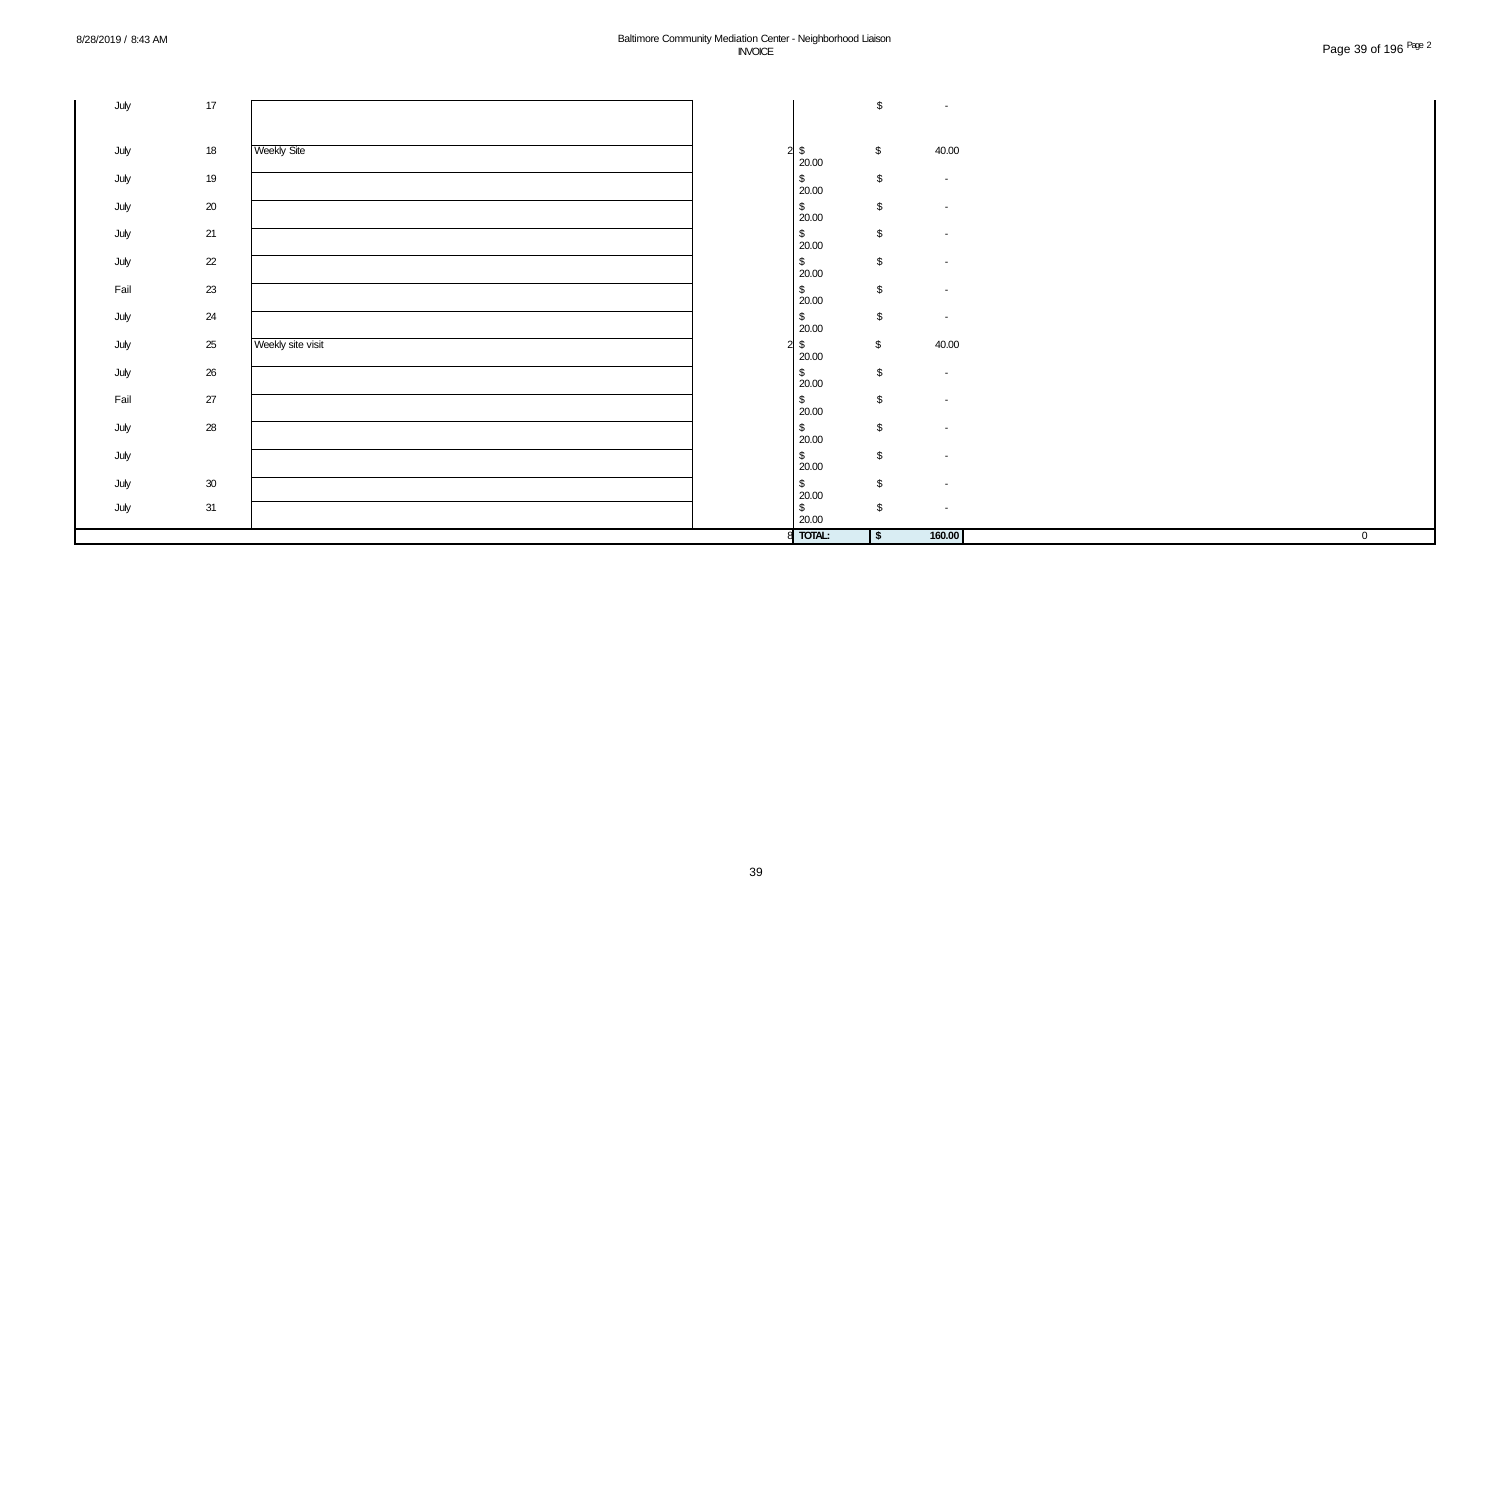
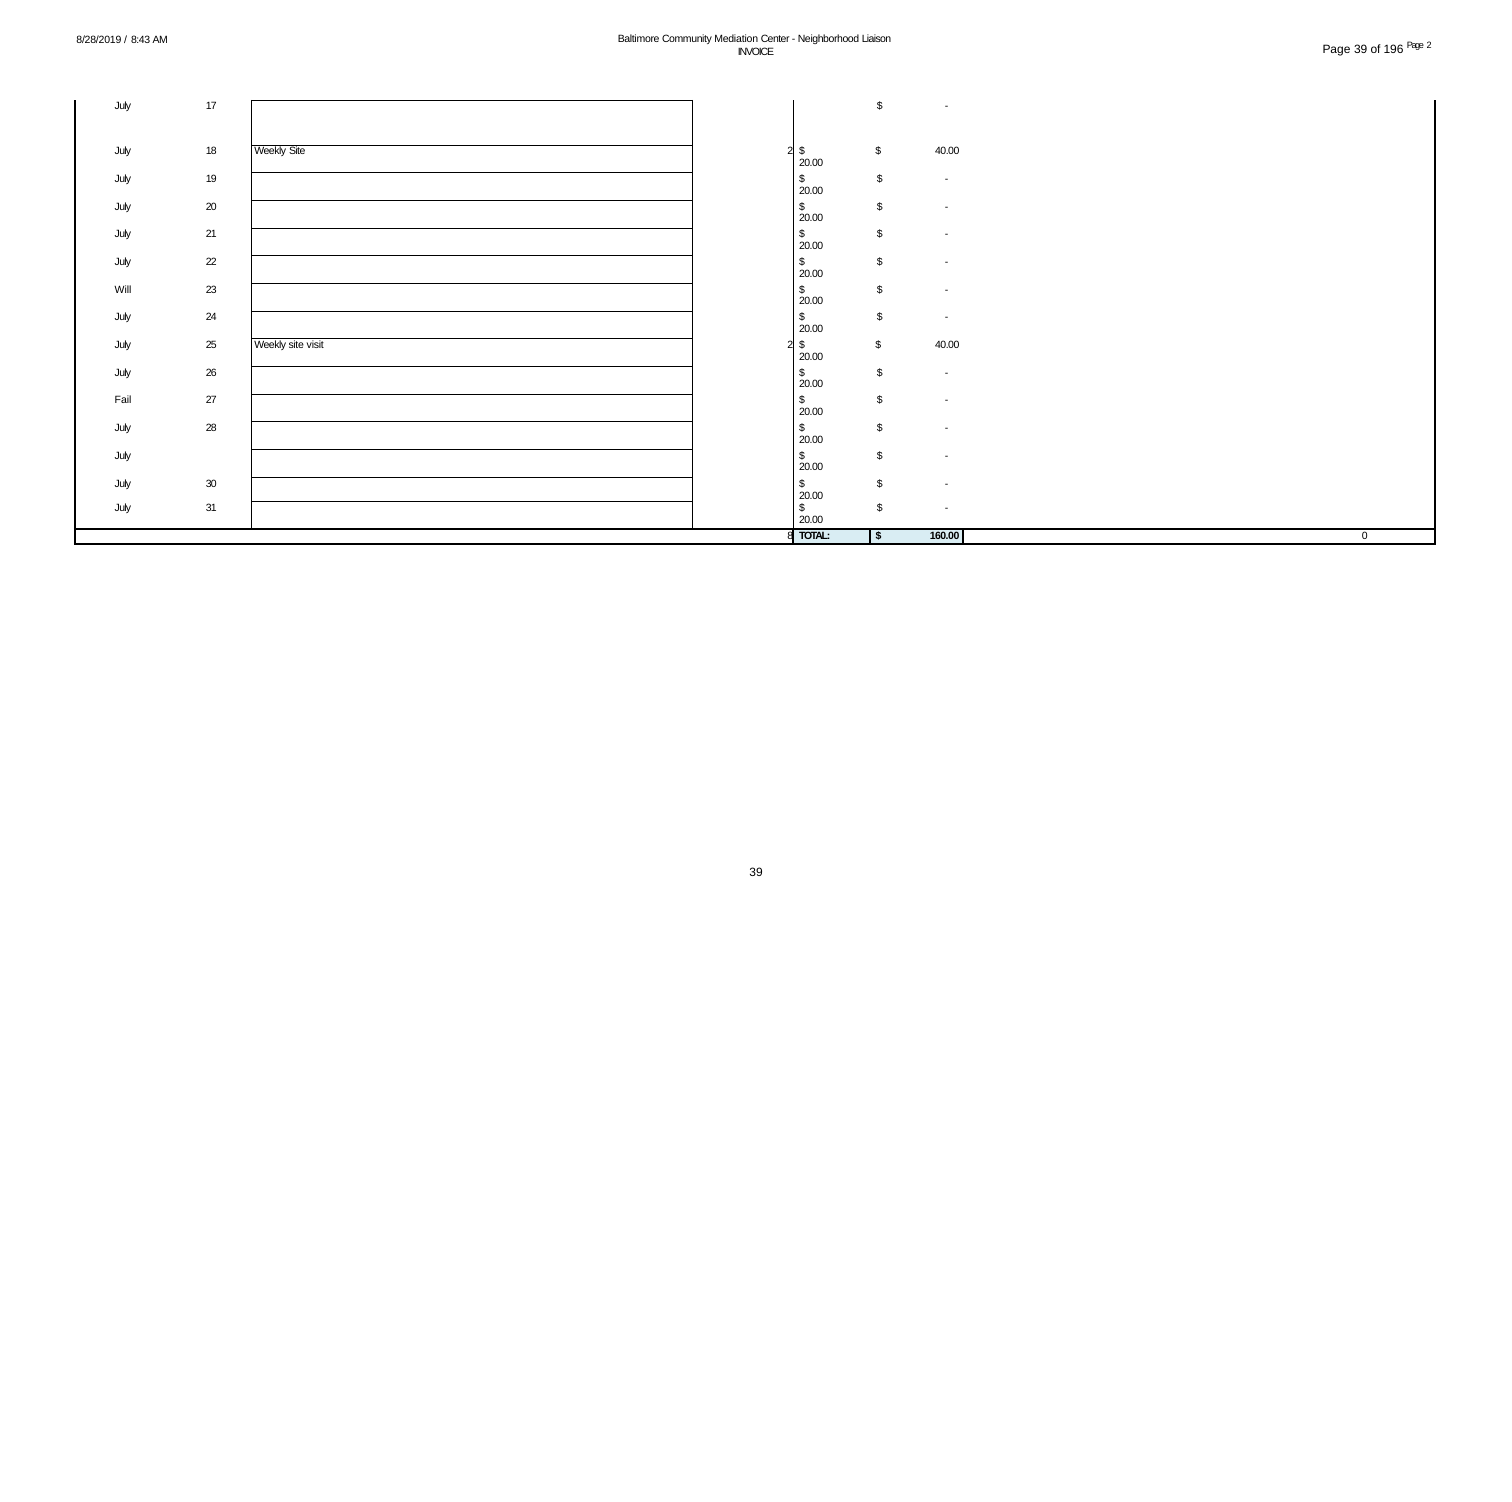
Fail at (123, 289): Fail -> Will
